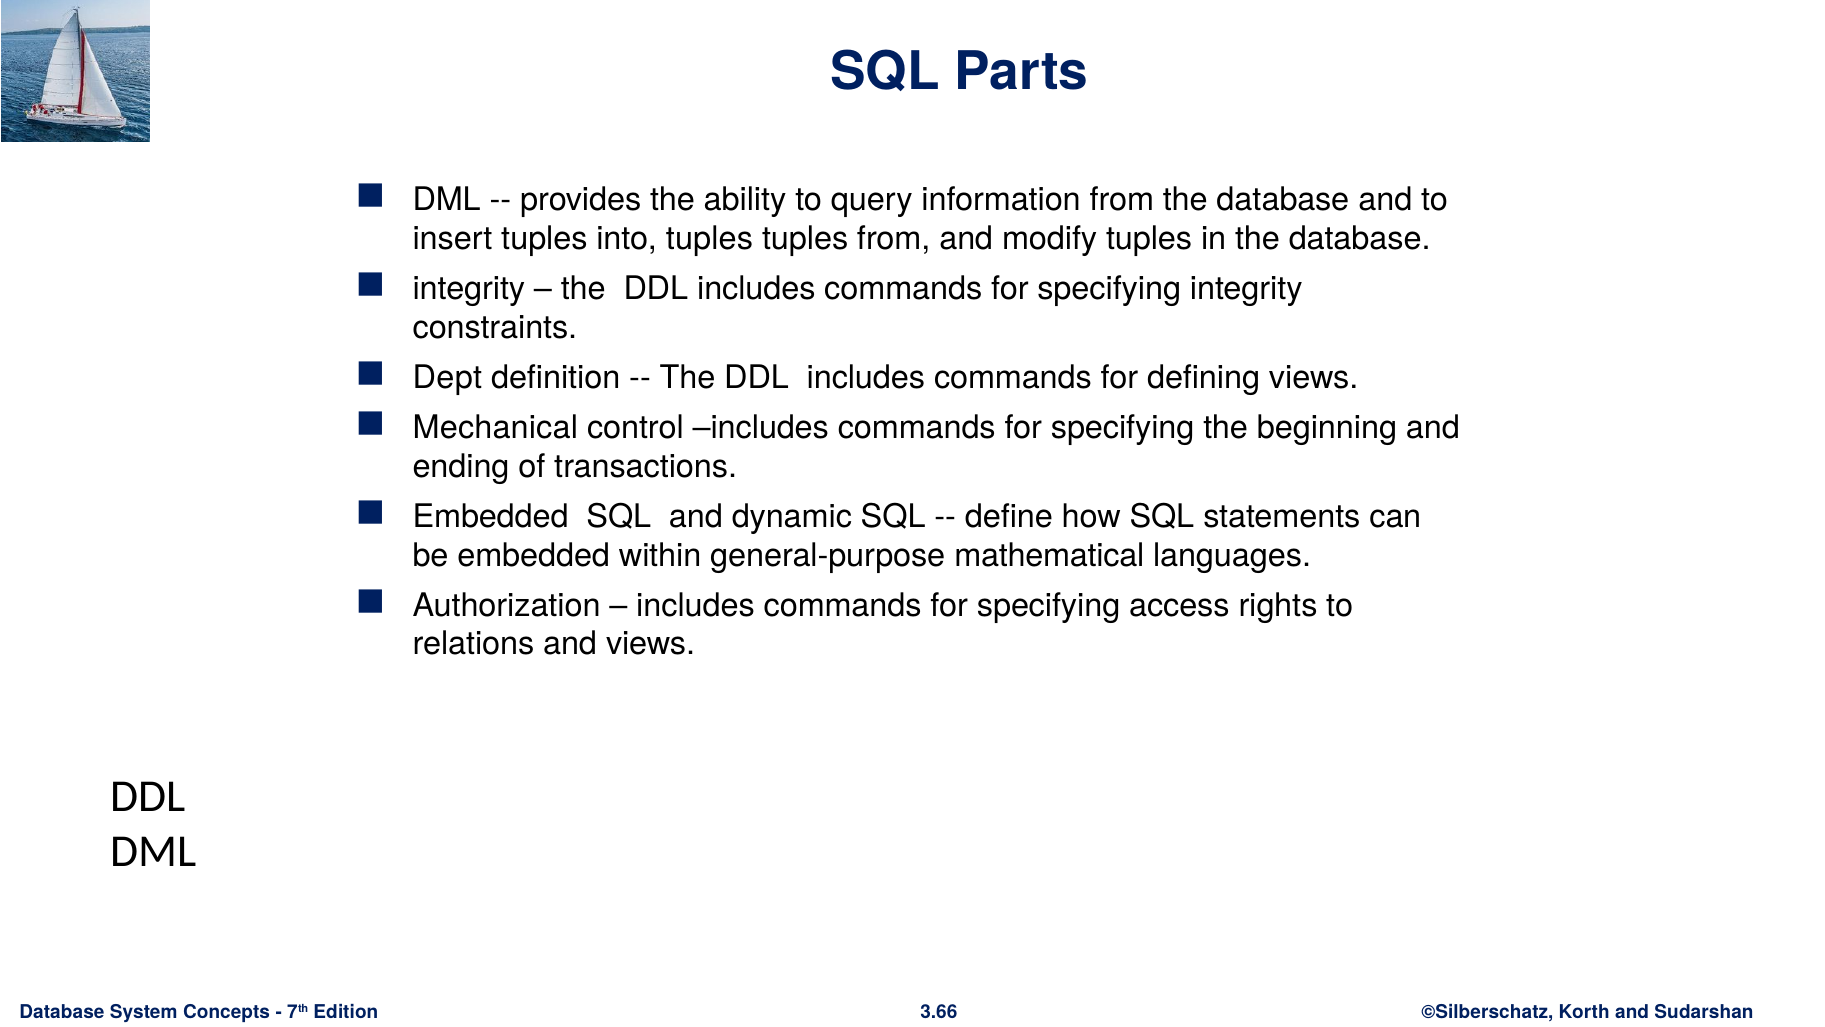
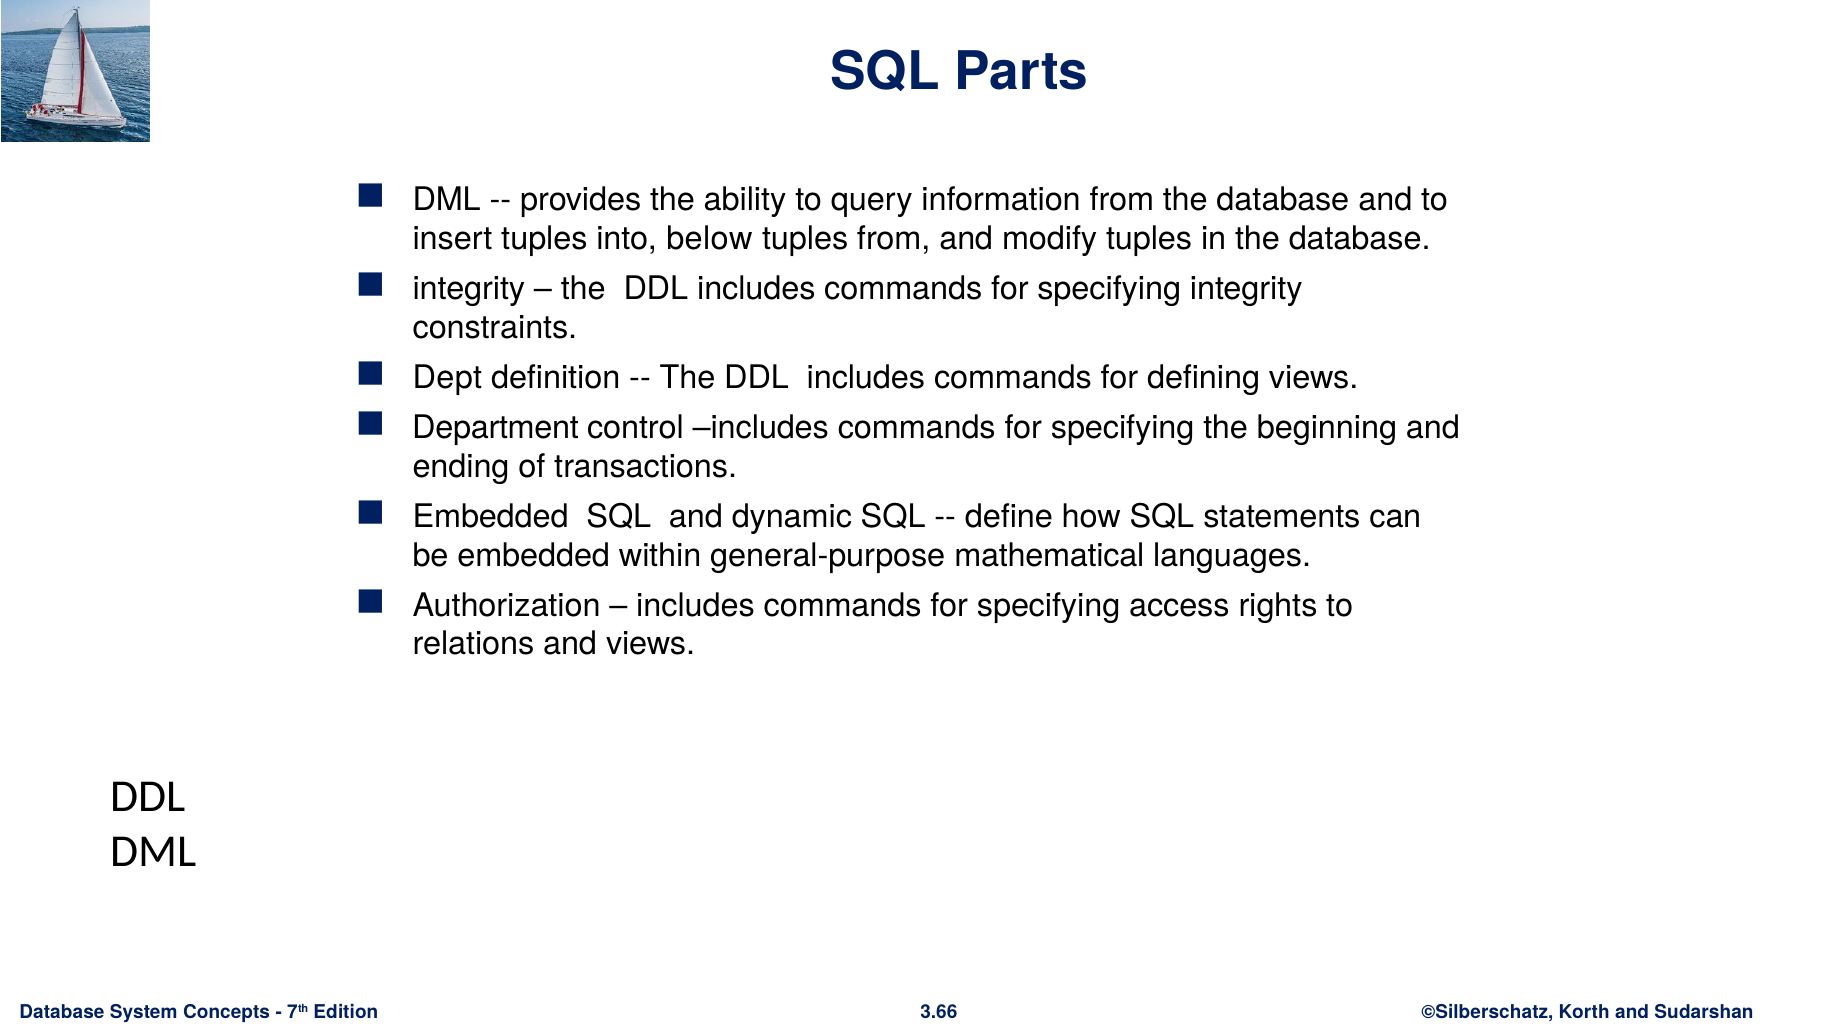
into tuples: tuples -> below
Mechanical: Mechanical -> Department
